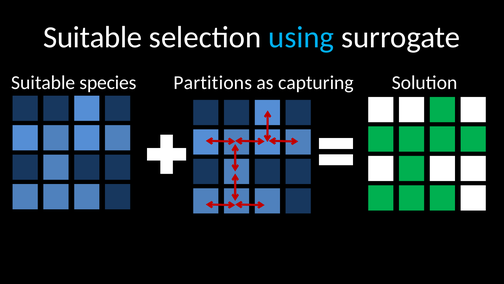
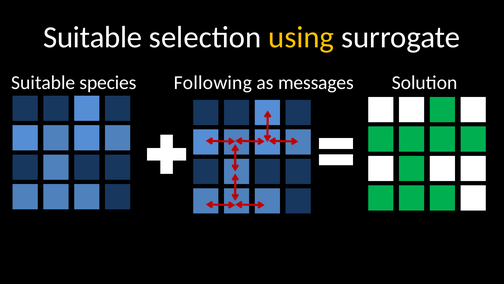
using colour: light blue -> yellow
Partitions: Partitions -> Following
capturing: capturing -> messages
